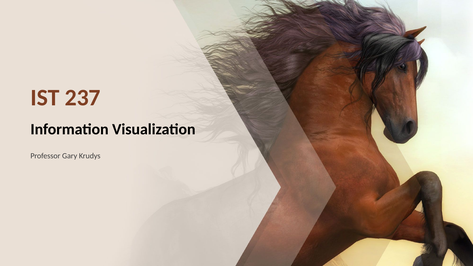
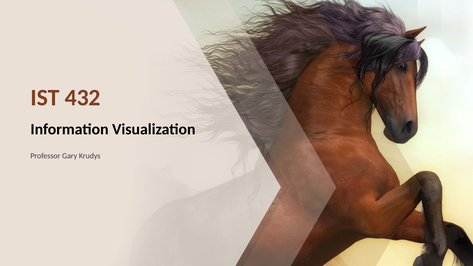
237: 237 -> 432
